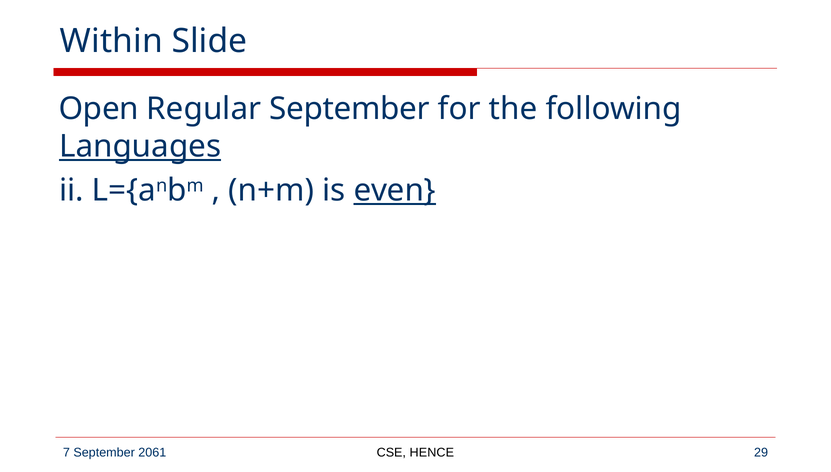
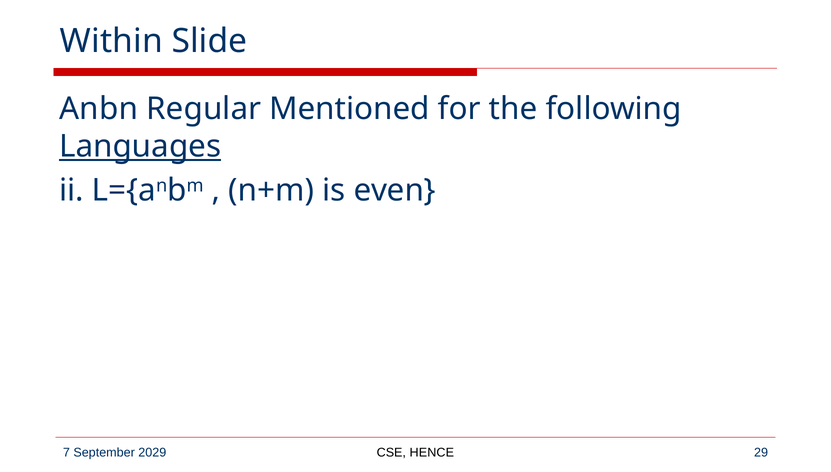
Open: Open -> Anbn
Regular September: September -> Mentioned
even underline: present -> none
2061: 2061 -> 2029
